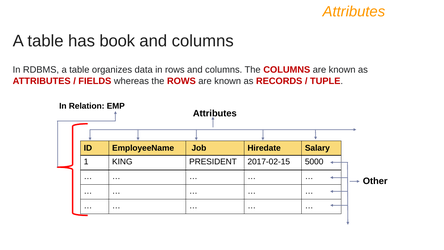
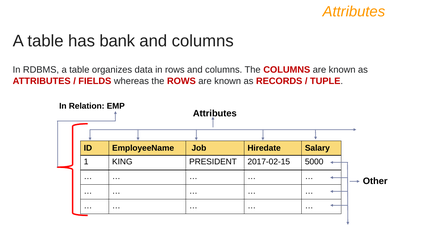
book: book -> bank
